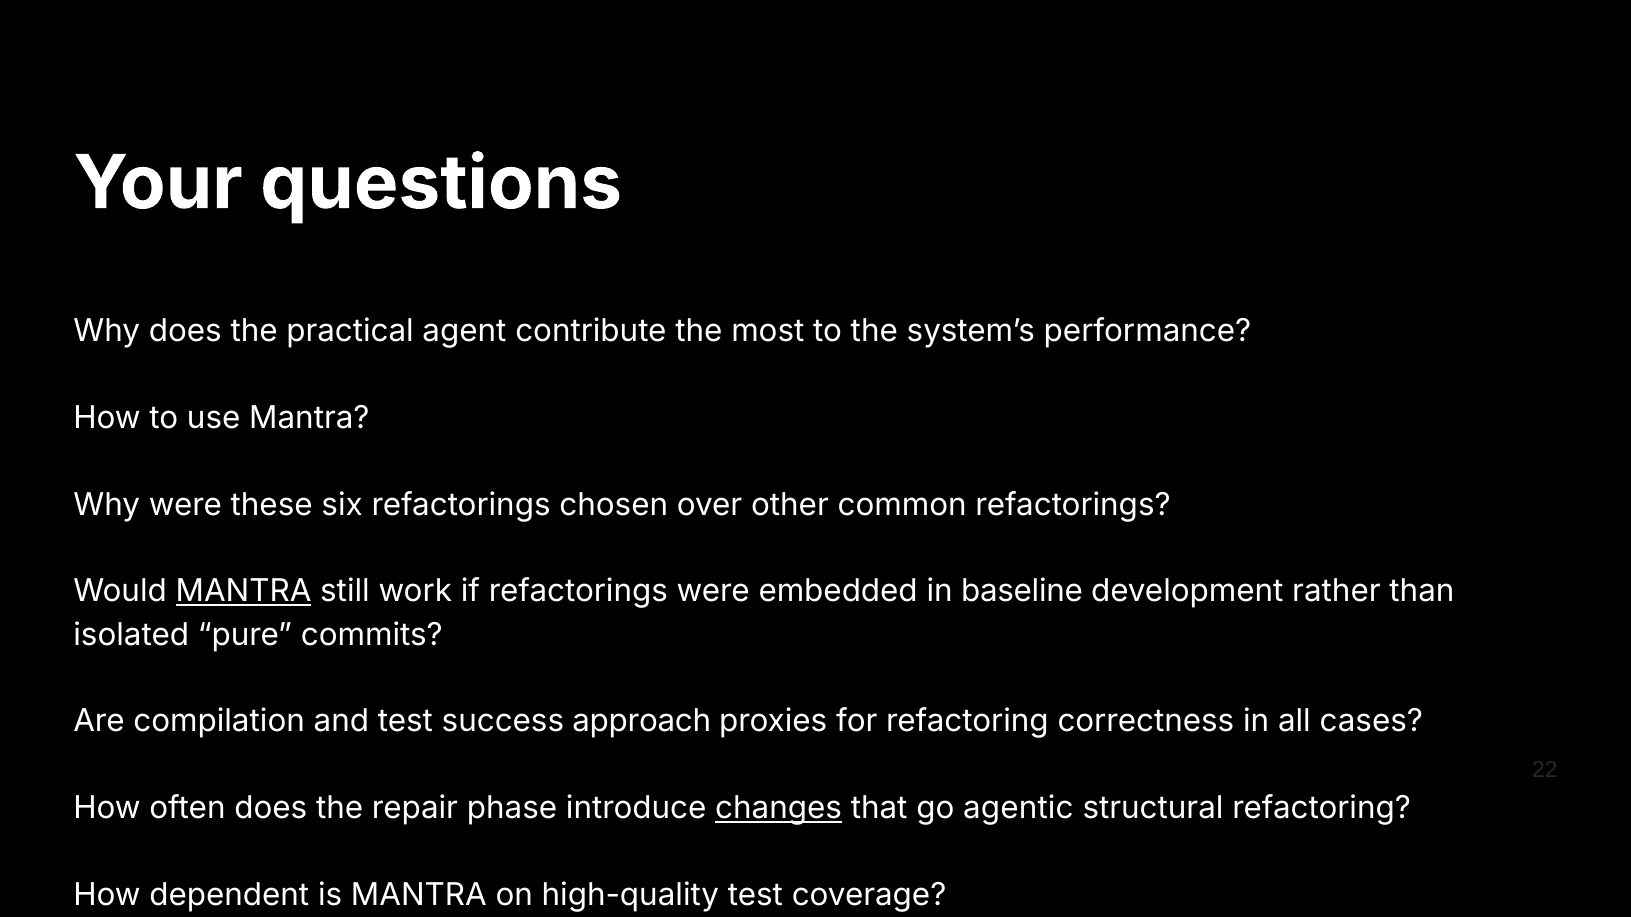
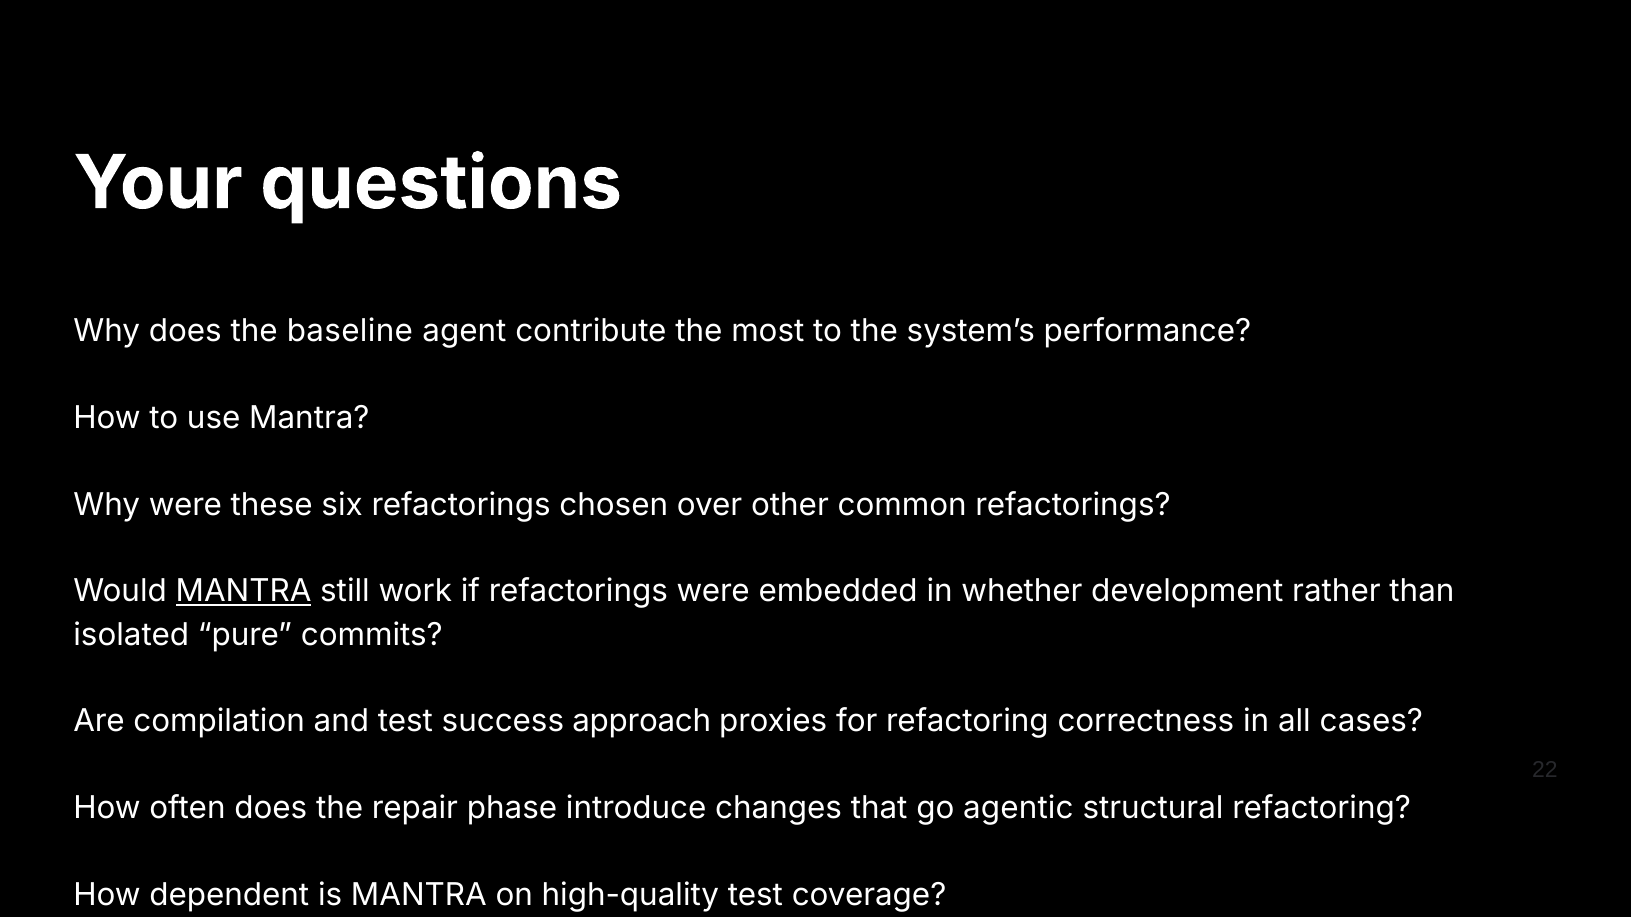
practical: practical -> baseline
baseline: baseline -> whether
changes underline: present -> none
